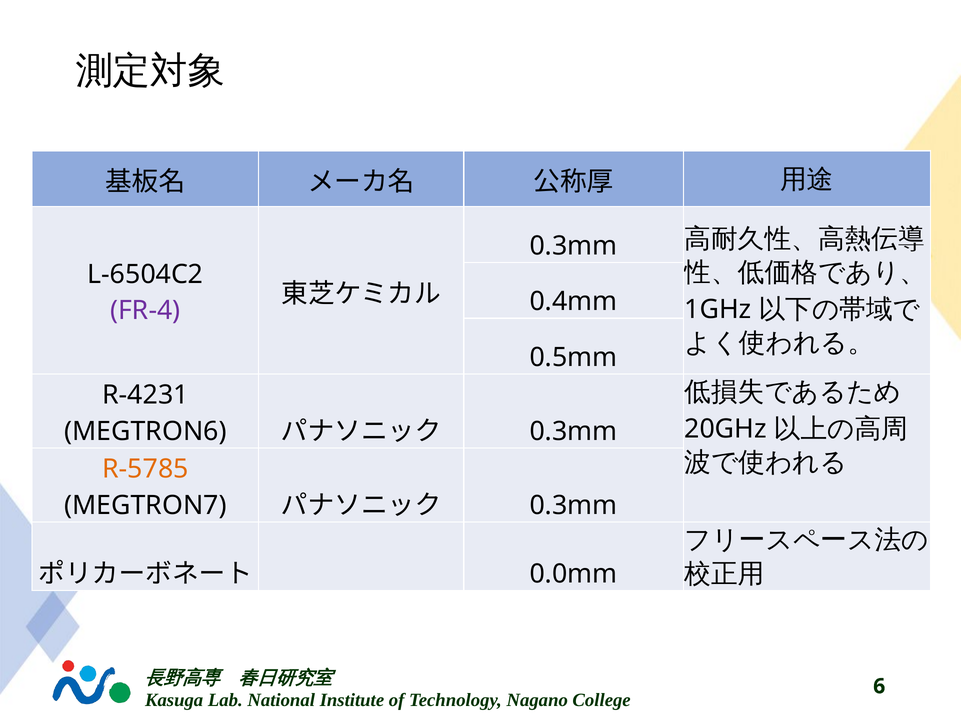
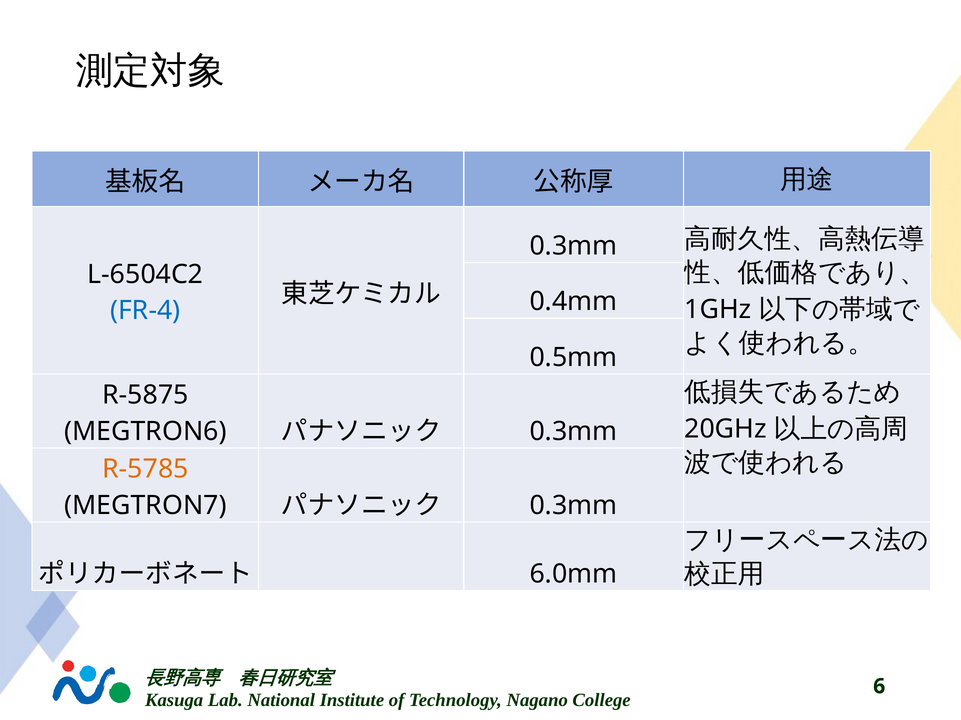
FR-4 colour: purple -> blue
R-4231: R-4231 -> R-5875
0.0mm: 0.0mm -> 6.0mm
